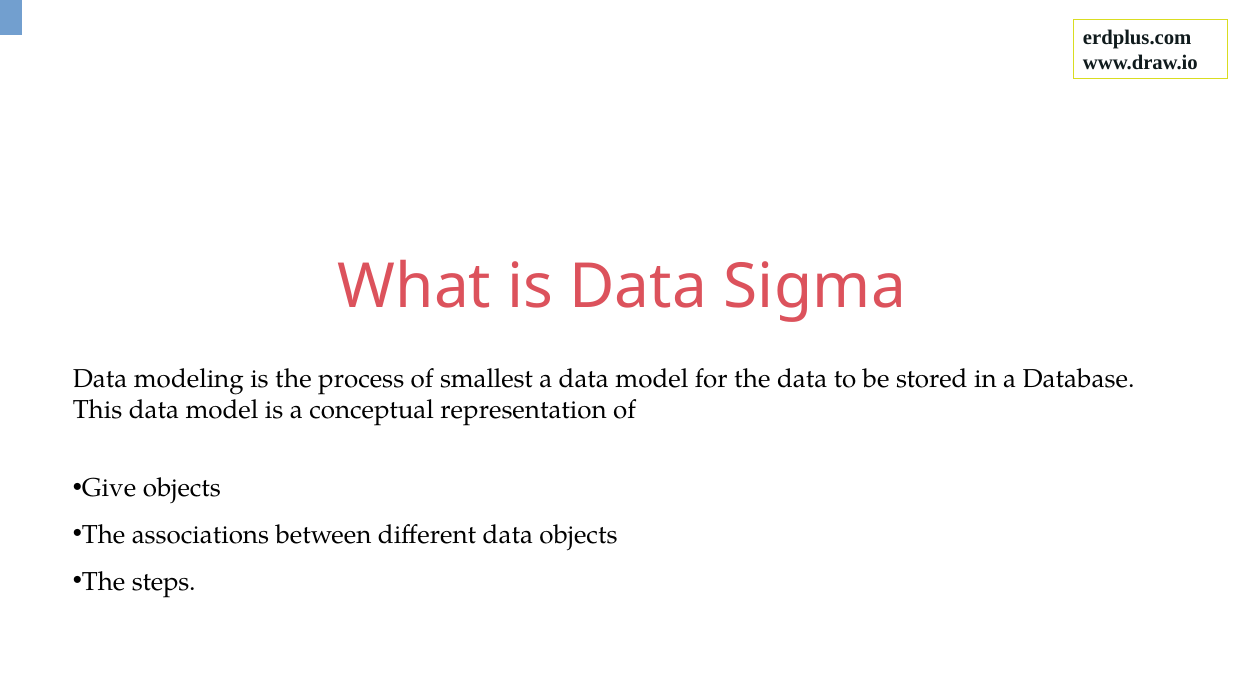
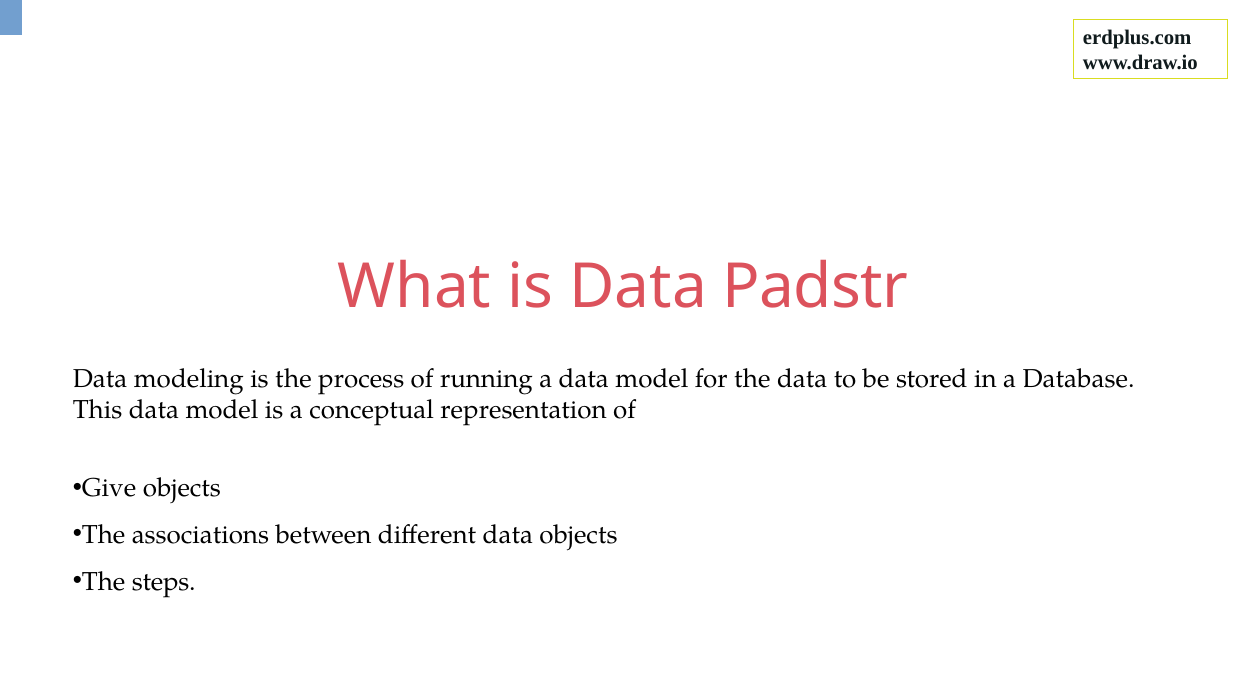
Sigma: Sigma -> Padstr
smallest: smallest -> running
